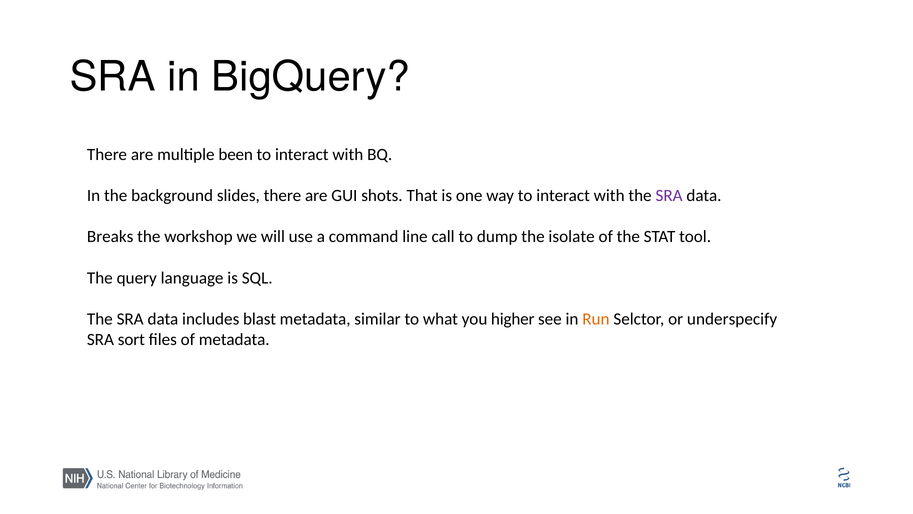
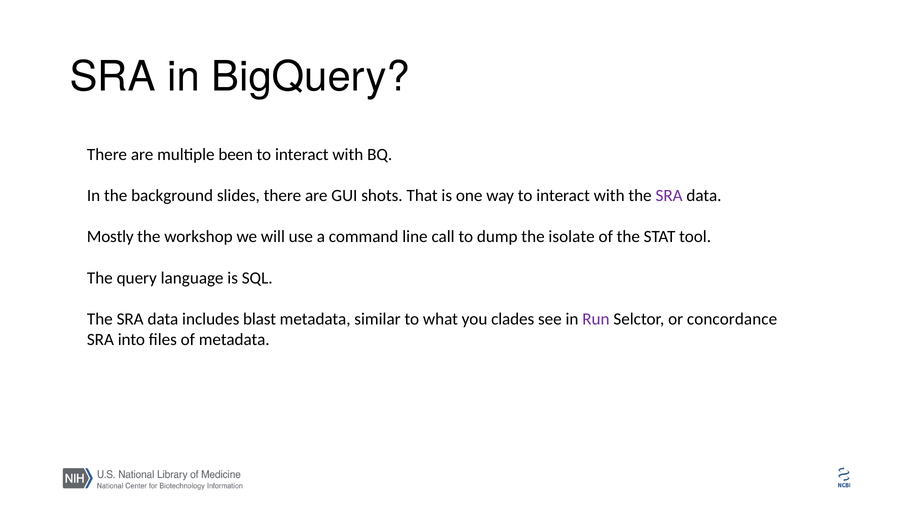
Breaks: Breaks -> Mostly
higher: higher -> clades
Run colour: orange -> purple
underspecify: underspecify -> concordance
sort: sort -> into
